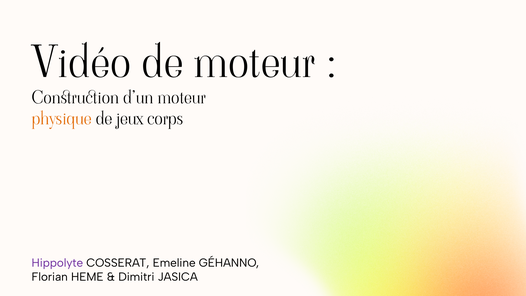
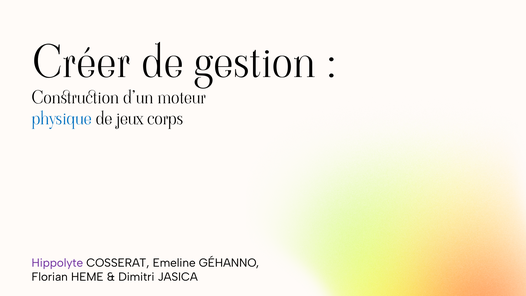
Vidéo: Vidéo -> Créer
de moteur: moteur -> gestion
physique colour: orange -> blue
